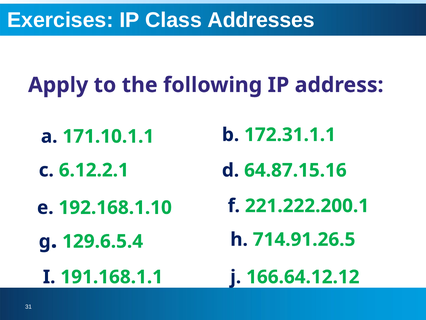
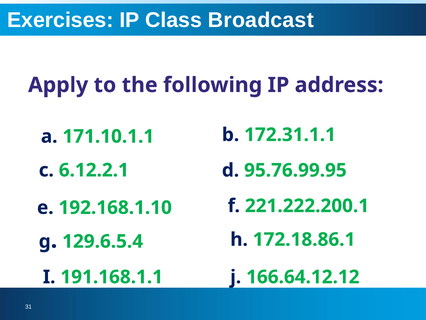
Addresses: Addresses -> Broadcast
64.87.15.16: 64.87.15.16 -> 95.76.99.95
714.91.26.5: 714.91.26.5 -> 172.18.86.1
